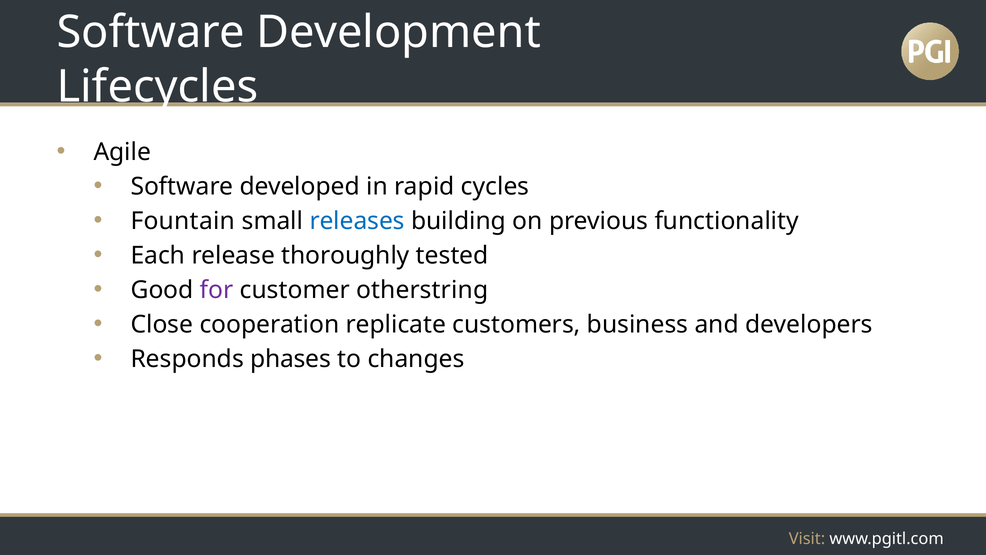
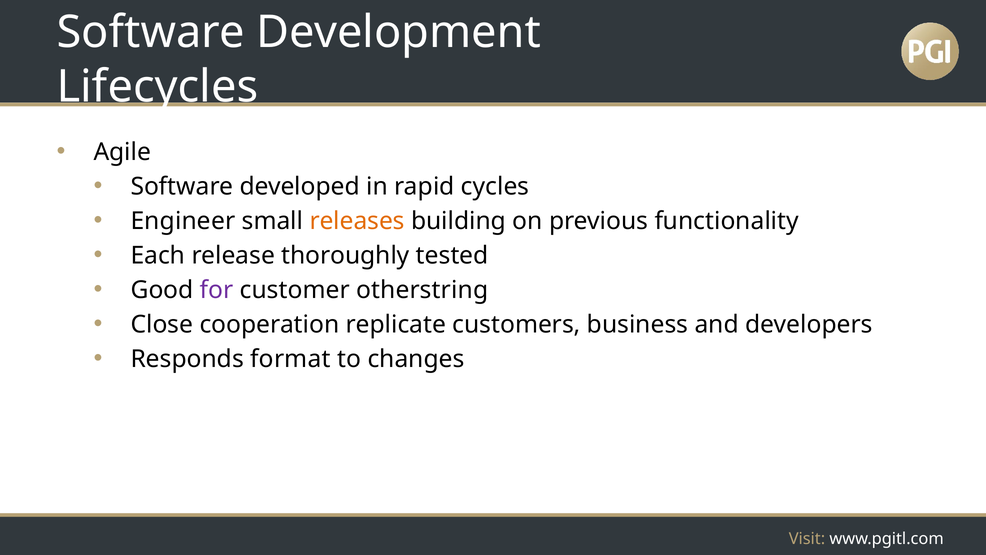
Fountain: Fountain -> Engineer
releases colour: blue -> orange
phases: phases -> format
